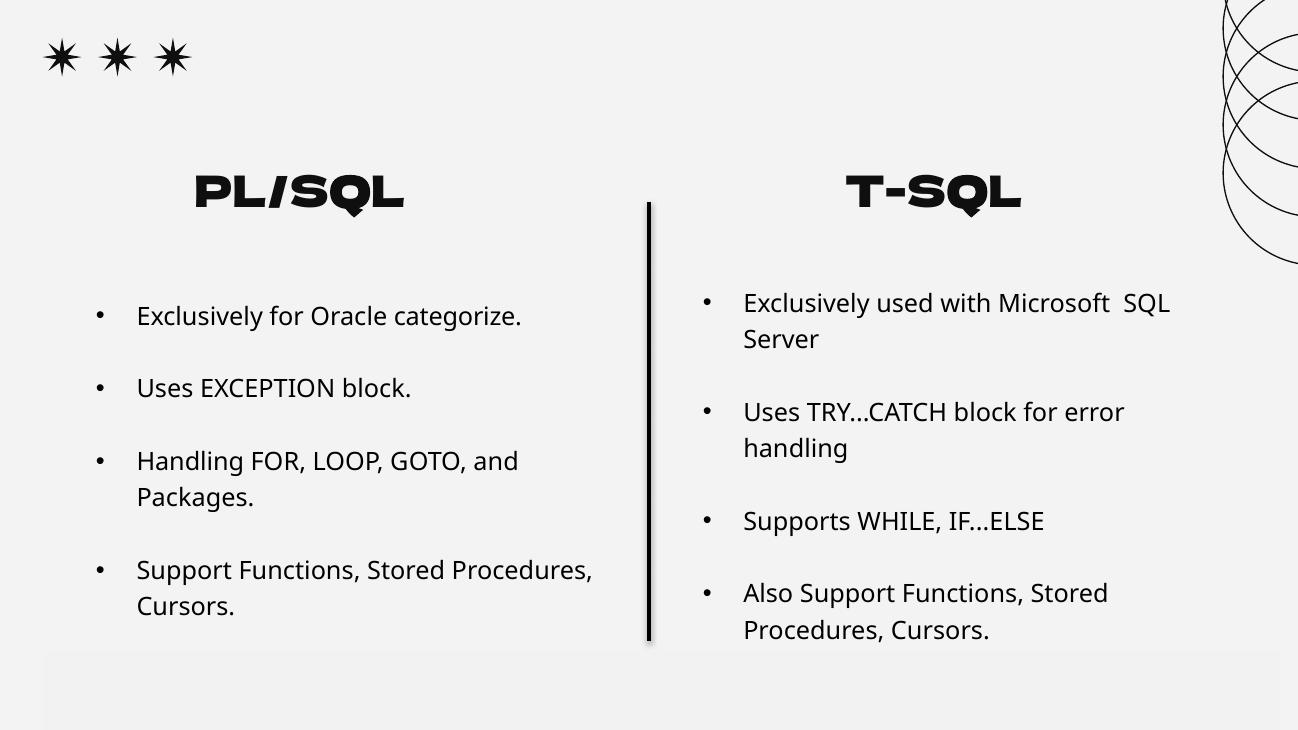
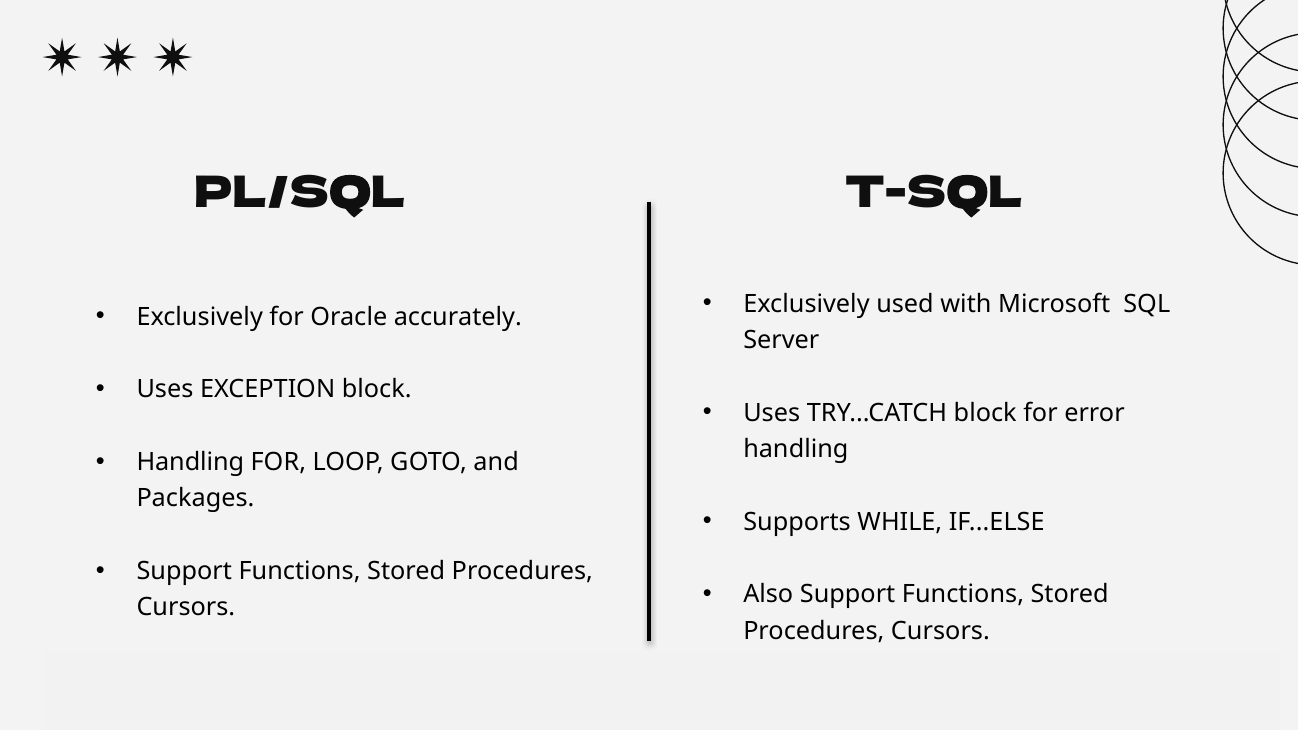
categorize: categorize -> accurately
